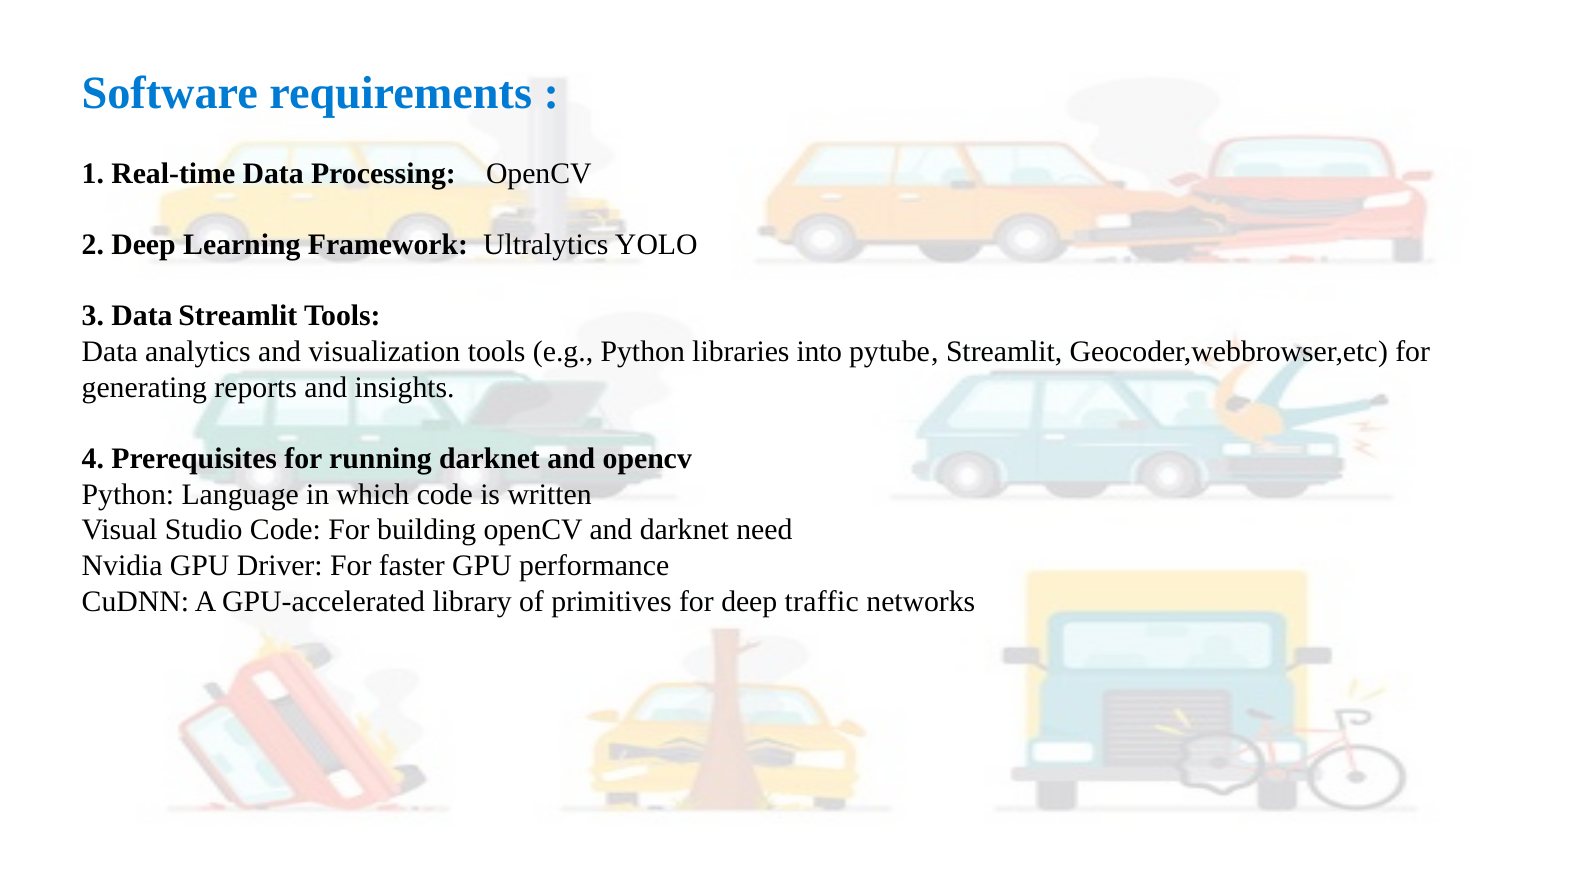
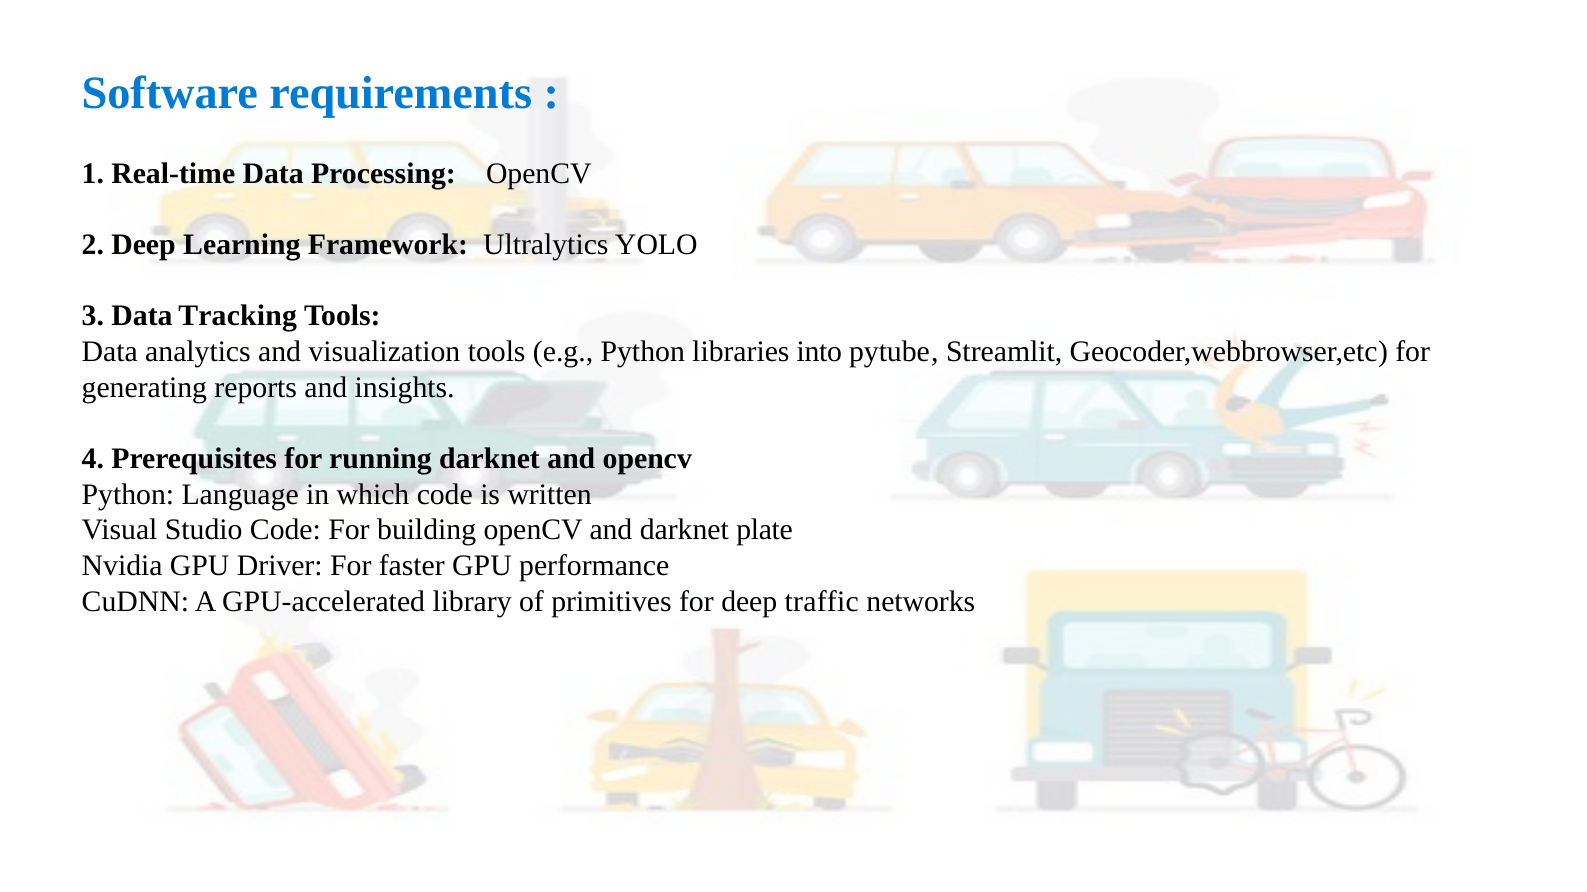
Data Streamlit: Streamlit -> Tracking
need: need -> plate
